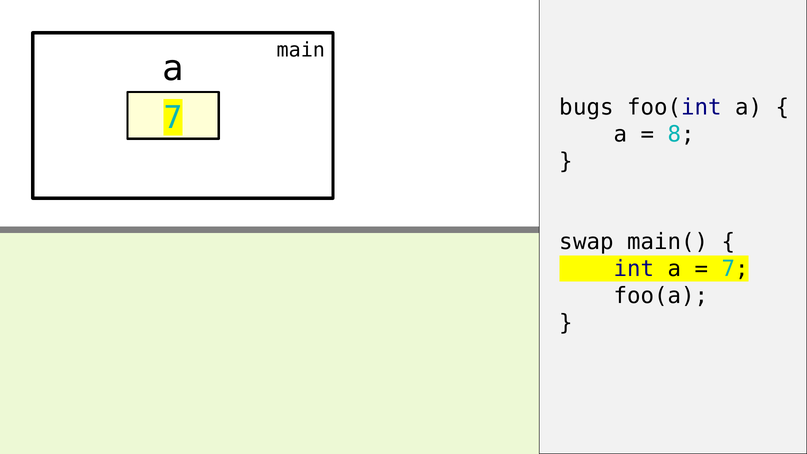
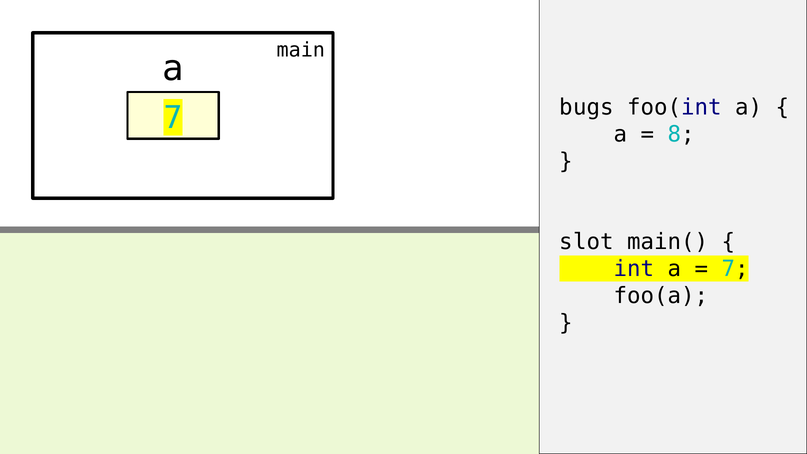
swap: swap -> slot
